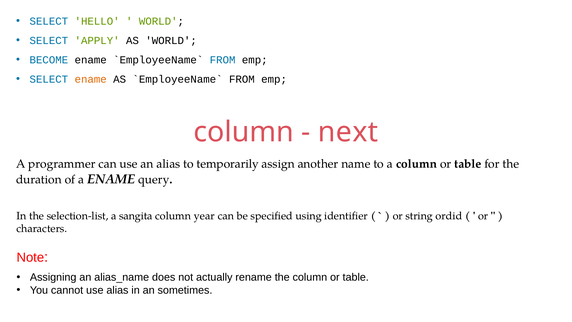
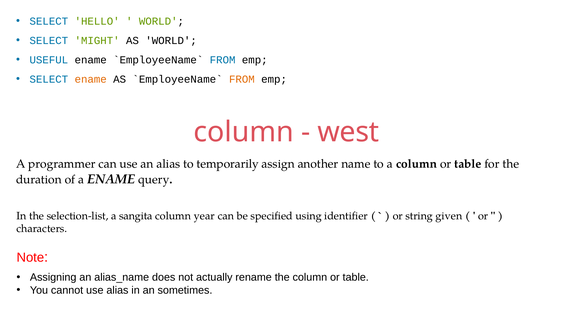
APPLY: APPLY -> MIGHT
BECOME: BECOME -> USEFUL
FROM at (242, 79) colour: black -> orange
next: next -> west
ordid: ordid -> given
